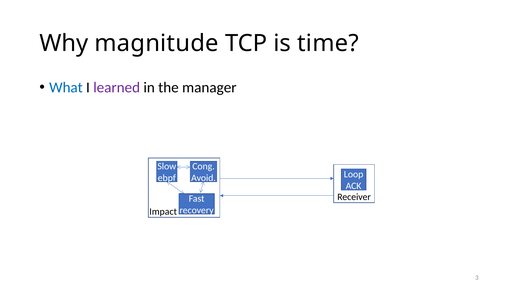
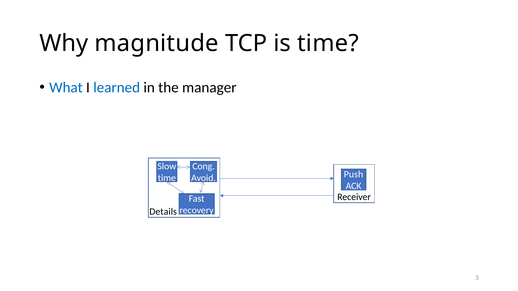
learned colour: purple -> blue
Loop: Loop -> Push
ebpf at (167, 178): ebpf -> time
Impact: Impact -> Details
